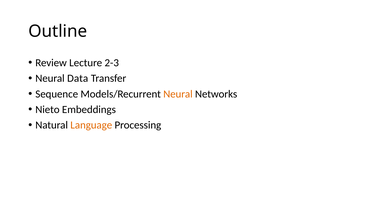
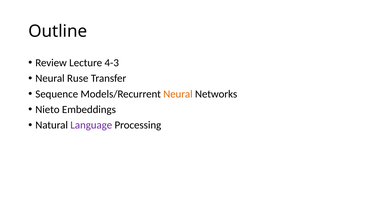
2-3: 2-3 -> 4-3
Data: Data -> Ruse
Language colour: orange -> purple
